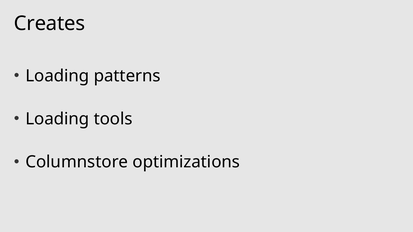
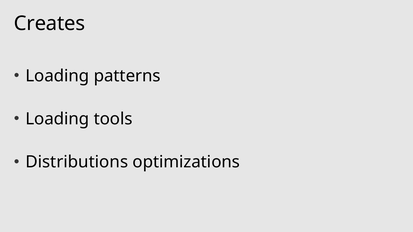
Columnstore: Columnstore -> Distributions
